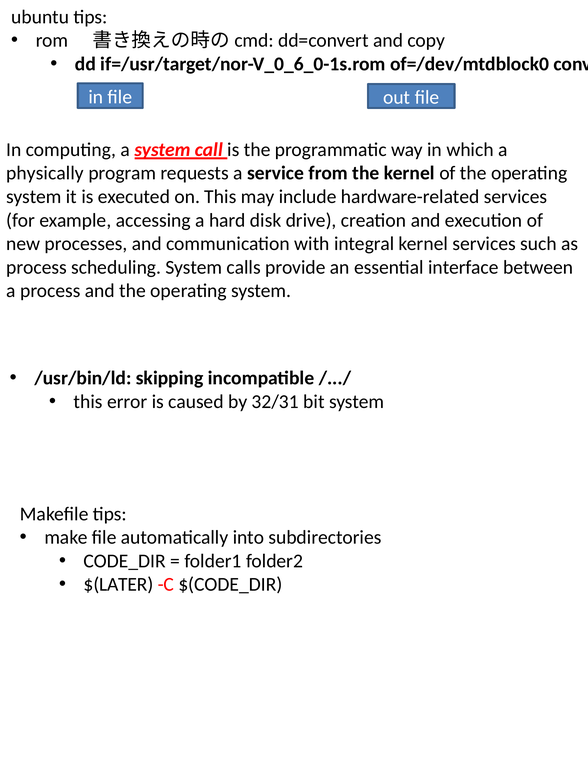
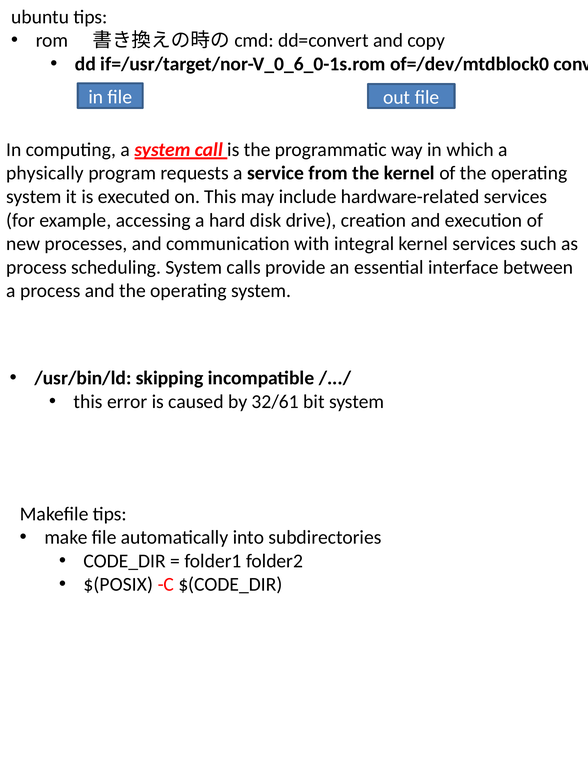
32/31: 32/31 -> 32/61
$(LATER: $(LATER -> $(POSIX
